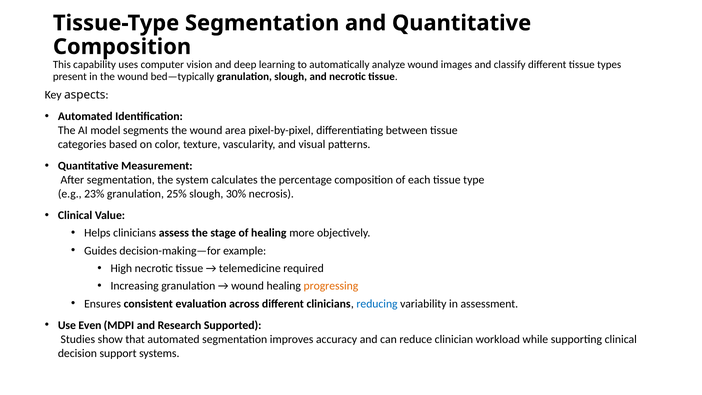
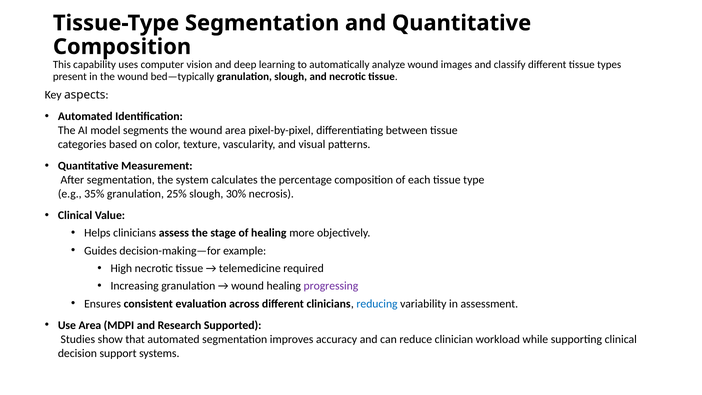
23%: 23% -> 35%
progressing colour: orange -> purple
Use Even: Even -> Area
